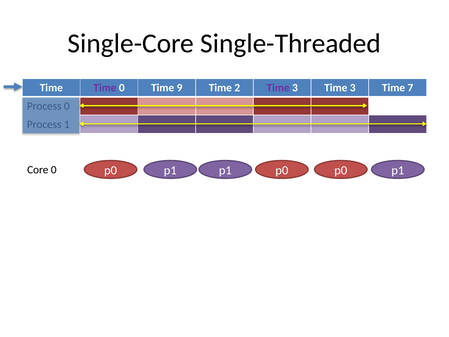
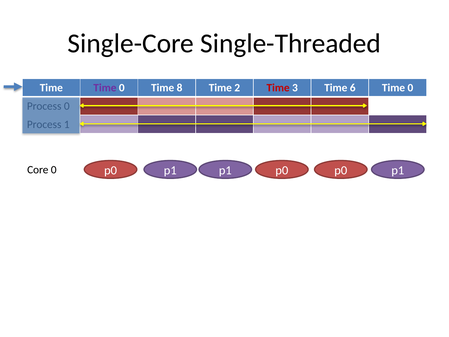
9: 9 -> 8
Time at (278, 88) colour: purple -> red
3 Time 3: 3 -> 6
7 at (410, 88): 7 -> 0
